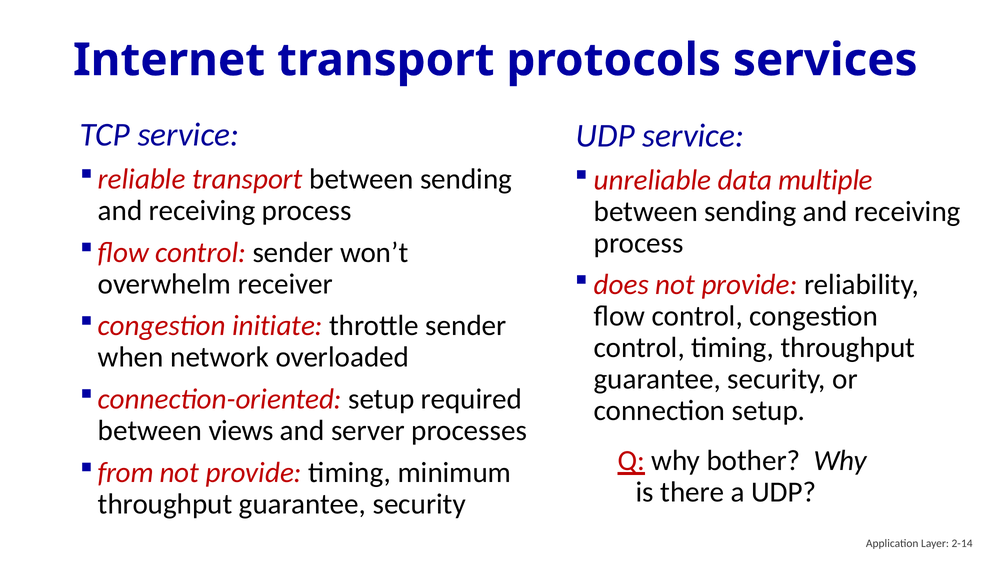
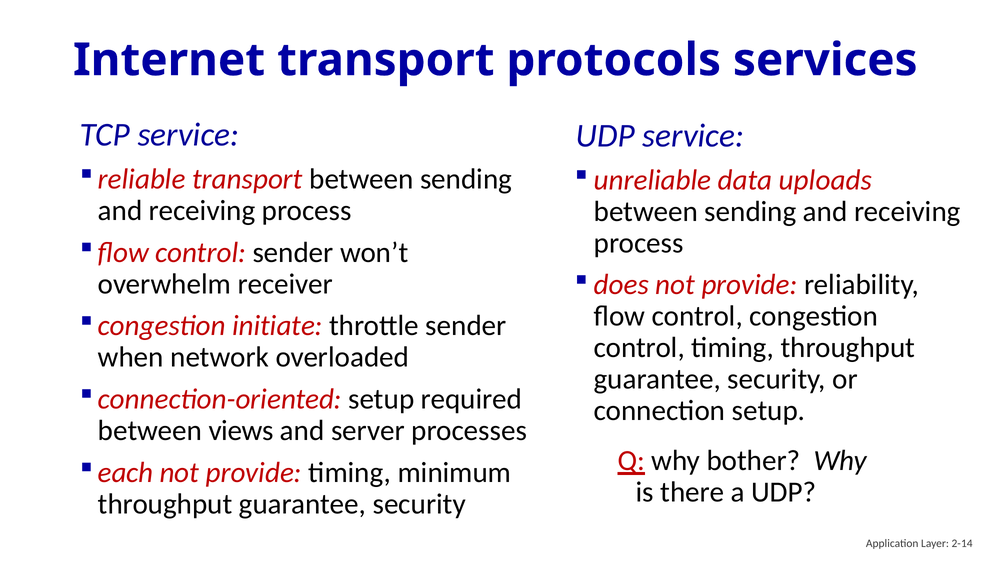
multiple: multiple -> uploads
from: from -> each
